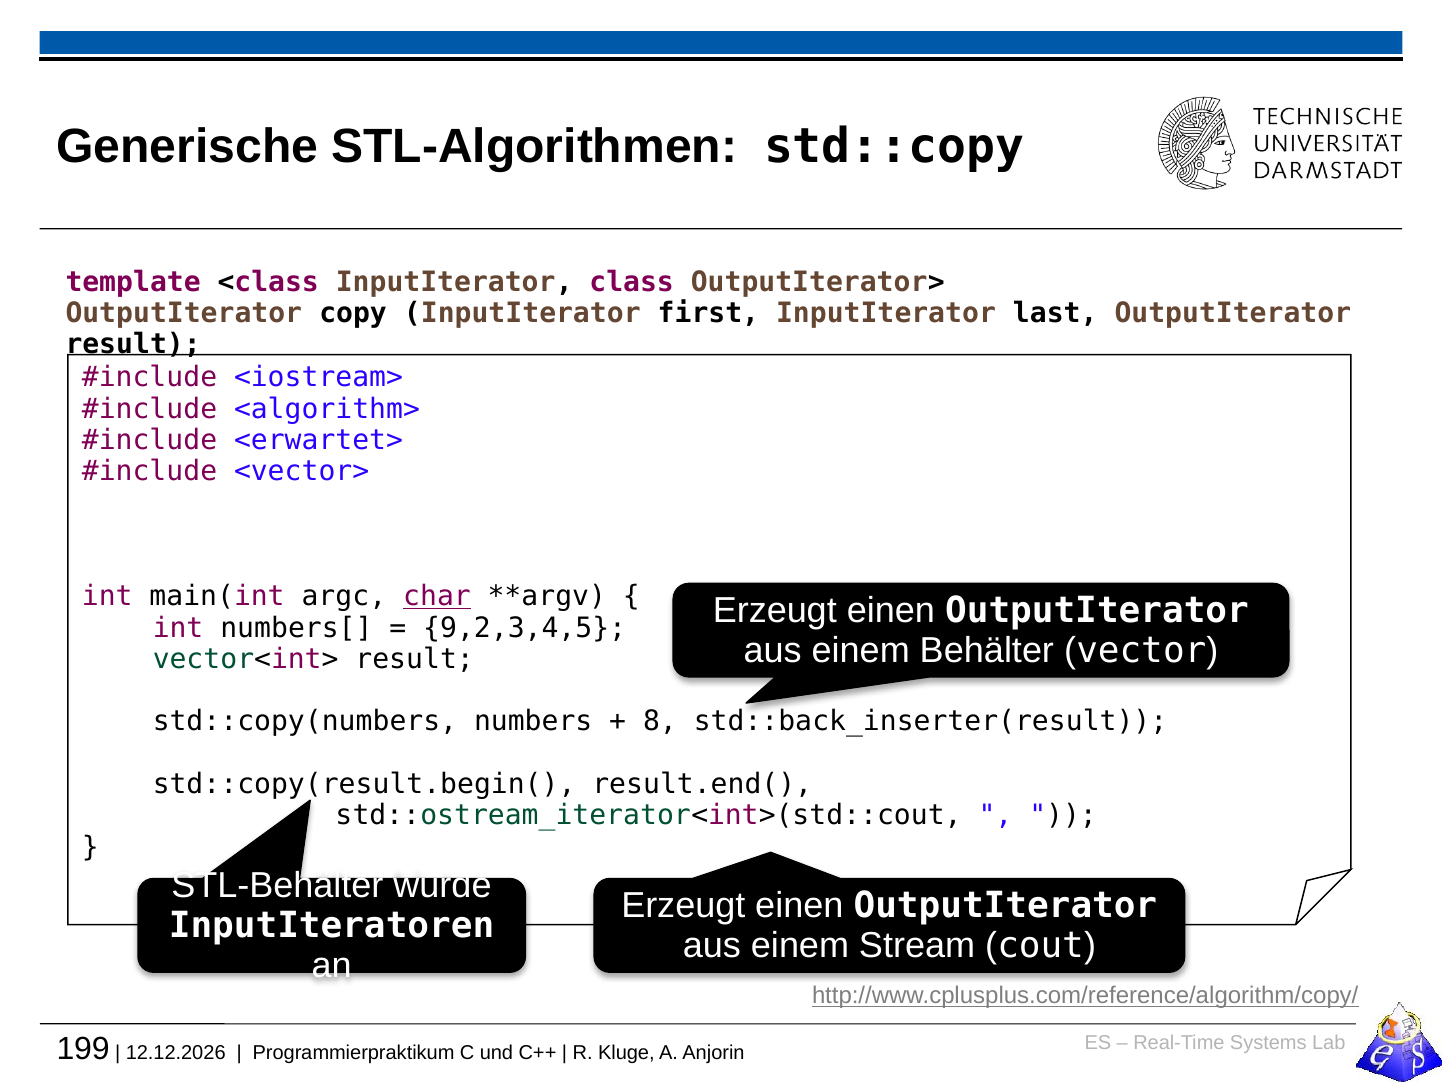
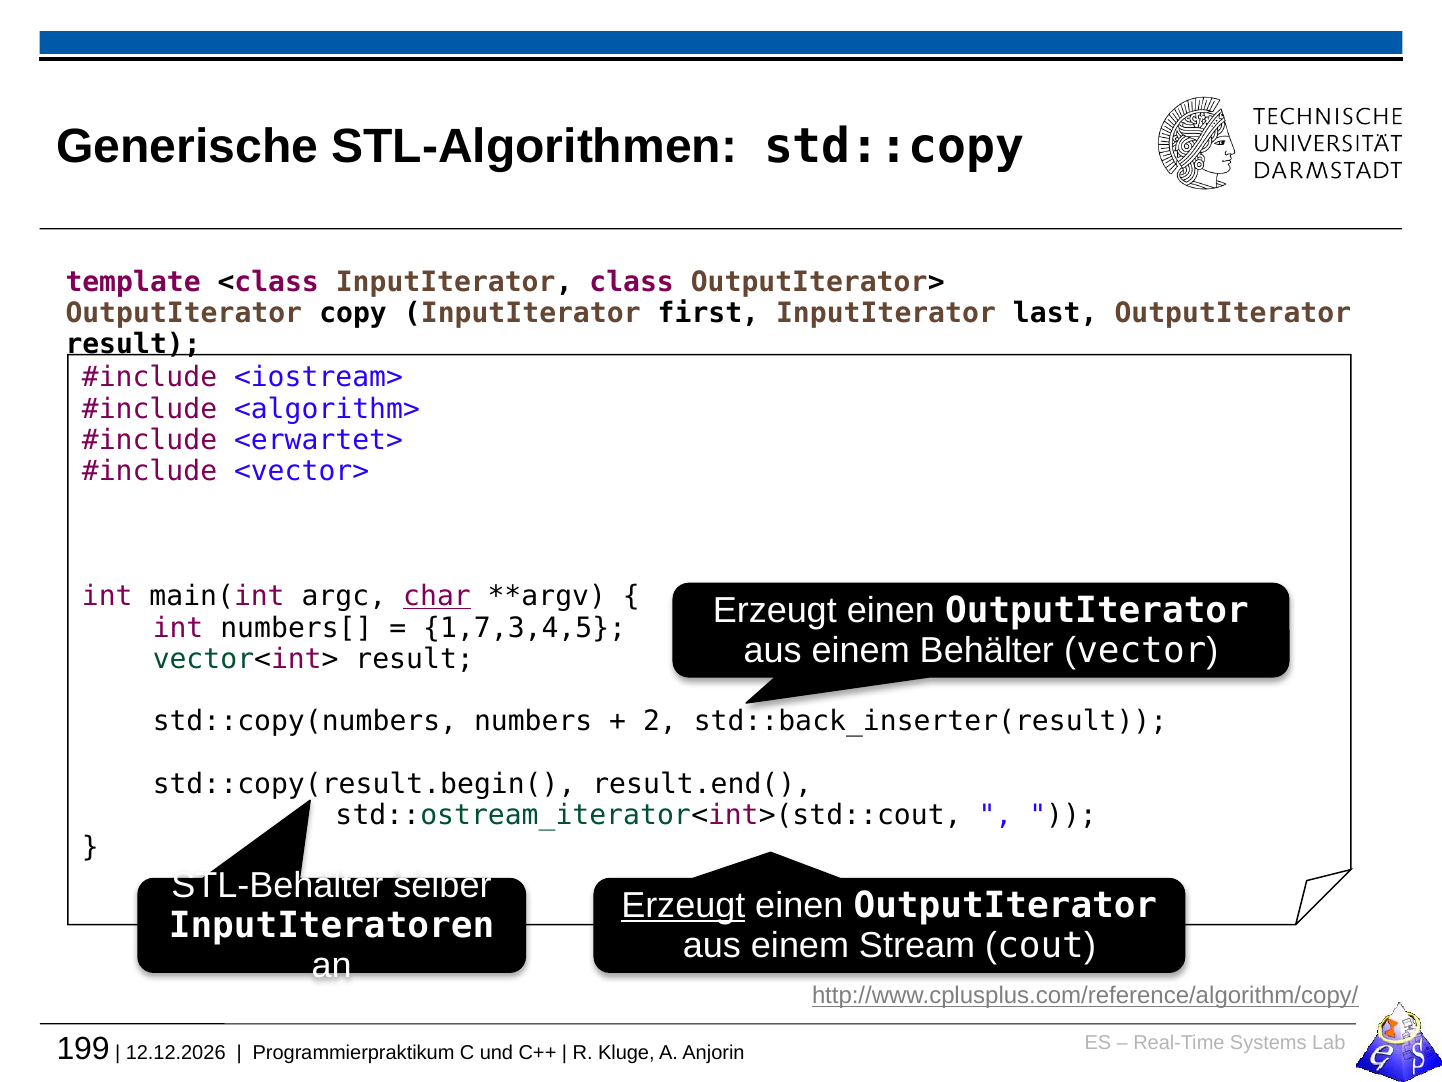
9,2,3,4,5: 9,2,3,4,5 -> 1,7,3,4,5
8: 8 -> 2
wurde: wurde -> selber
Erzeugt at (683, 905) underline: none -> present
